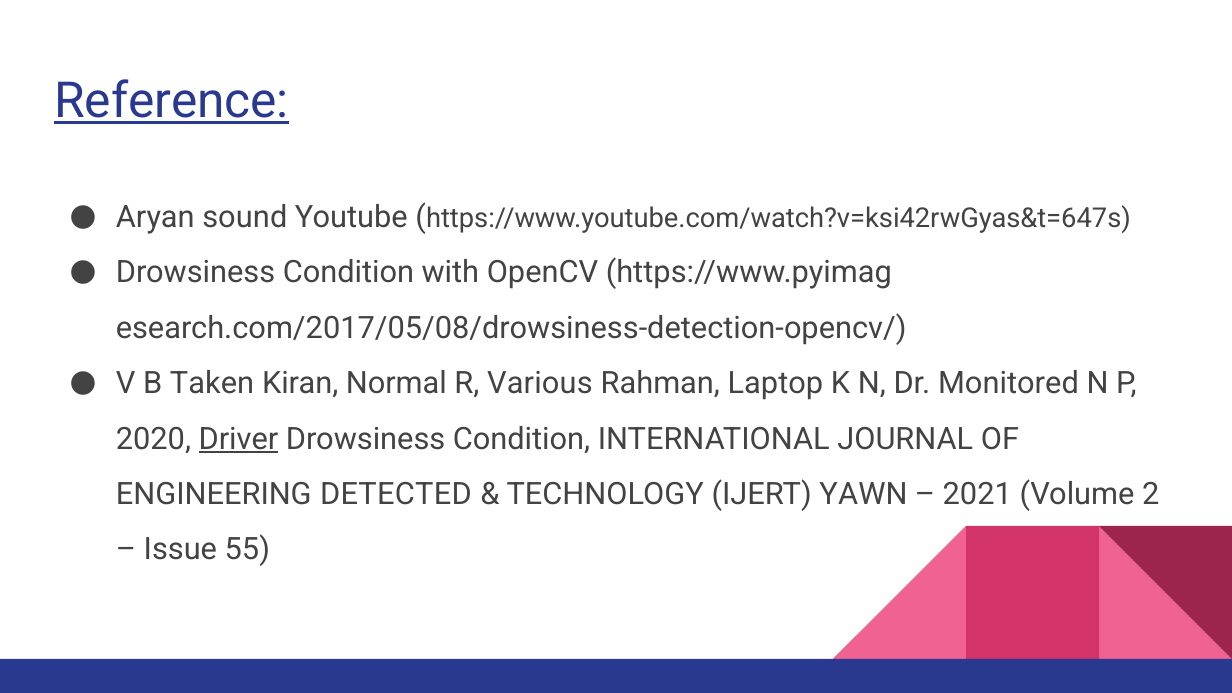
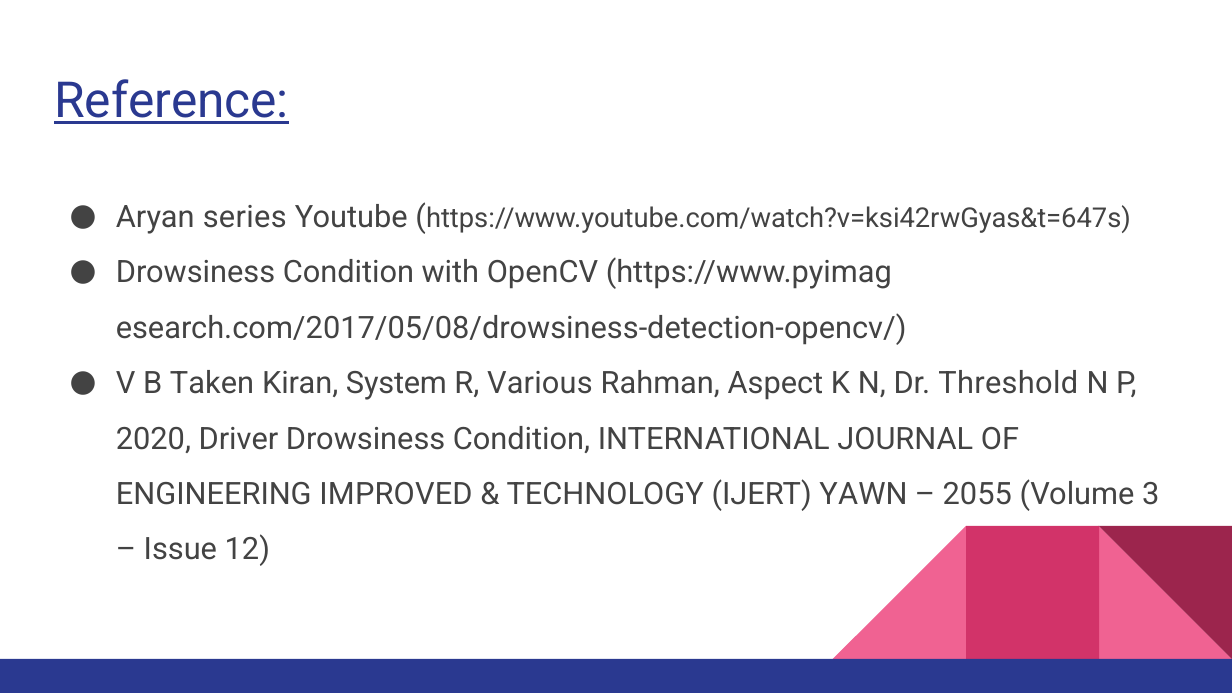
sound: sound -> series
Normal: Normal -> System
Laptop: Laptop -> Aspect
Monitored: Monitored -> Threshold
Driver underline: present -> none
DETECTED: DETECTED -> IMPROVED
2021: 2021 -> 2055
2: 2 -> 3
55: 55 -> 12
